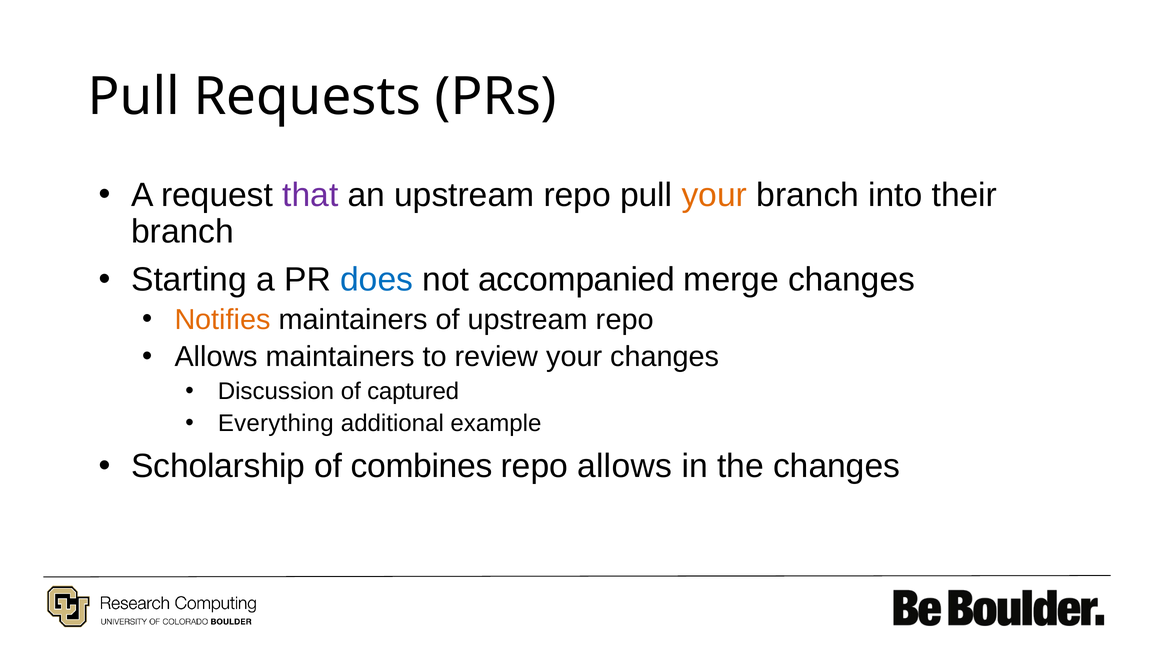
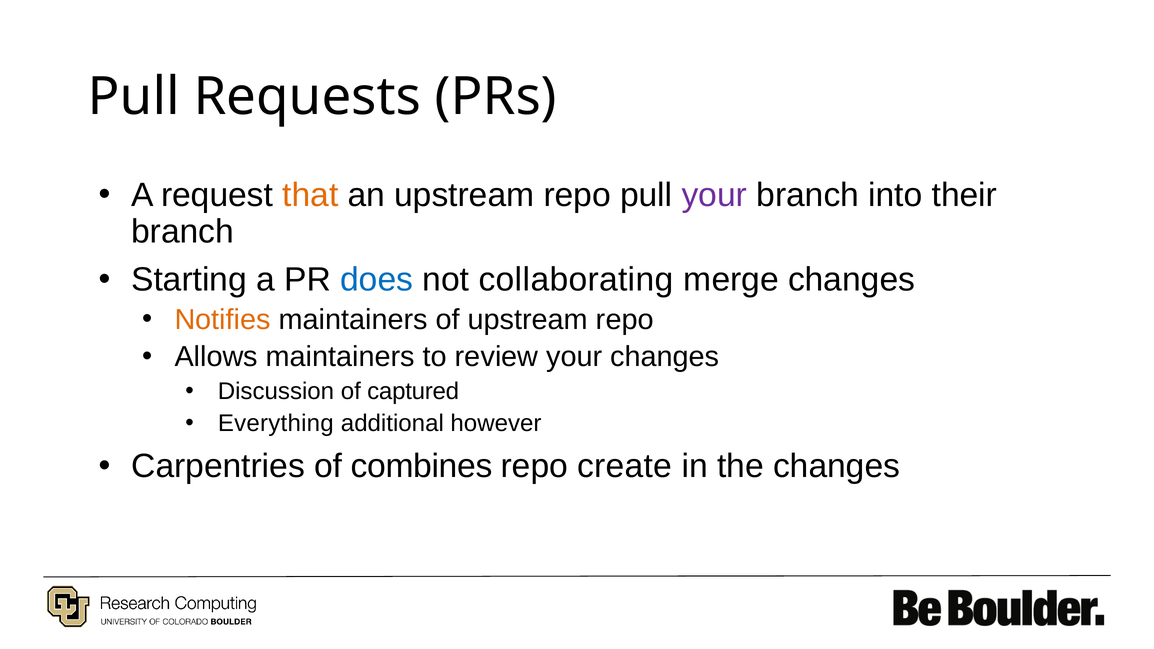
that colour: purple -> orange
your at (714, 195) colour: orange -> purple
accompanied: accompanied -> collaborating
example: example -> however
Scholarship: Scholarship -> Carpentries
repo allows: allows -> create
